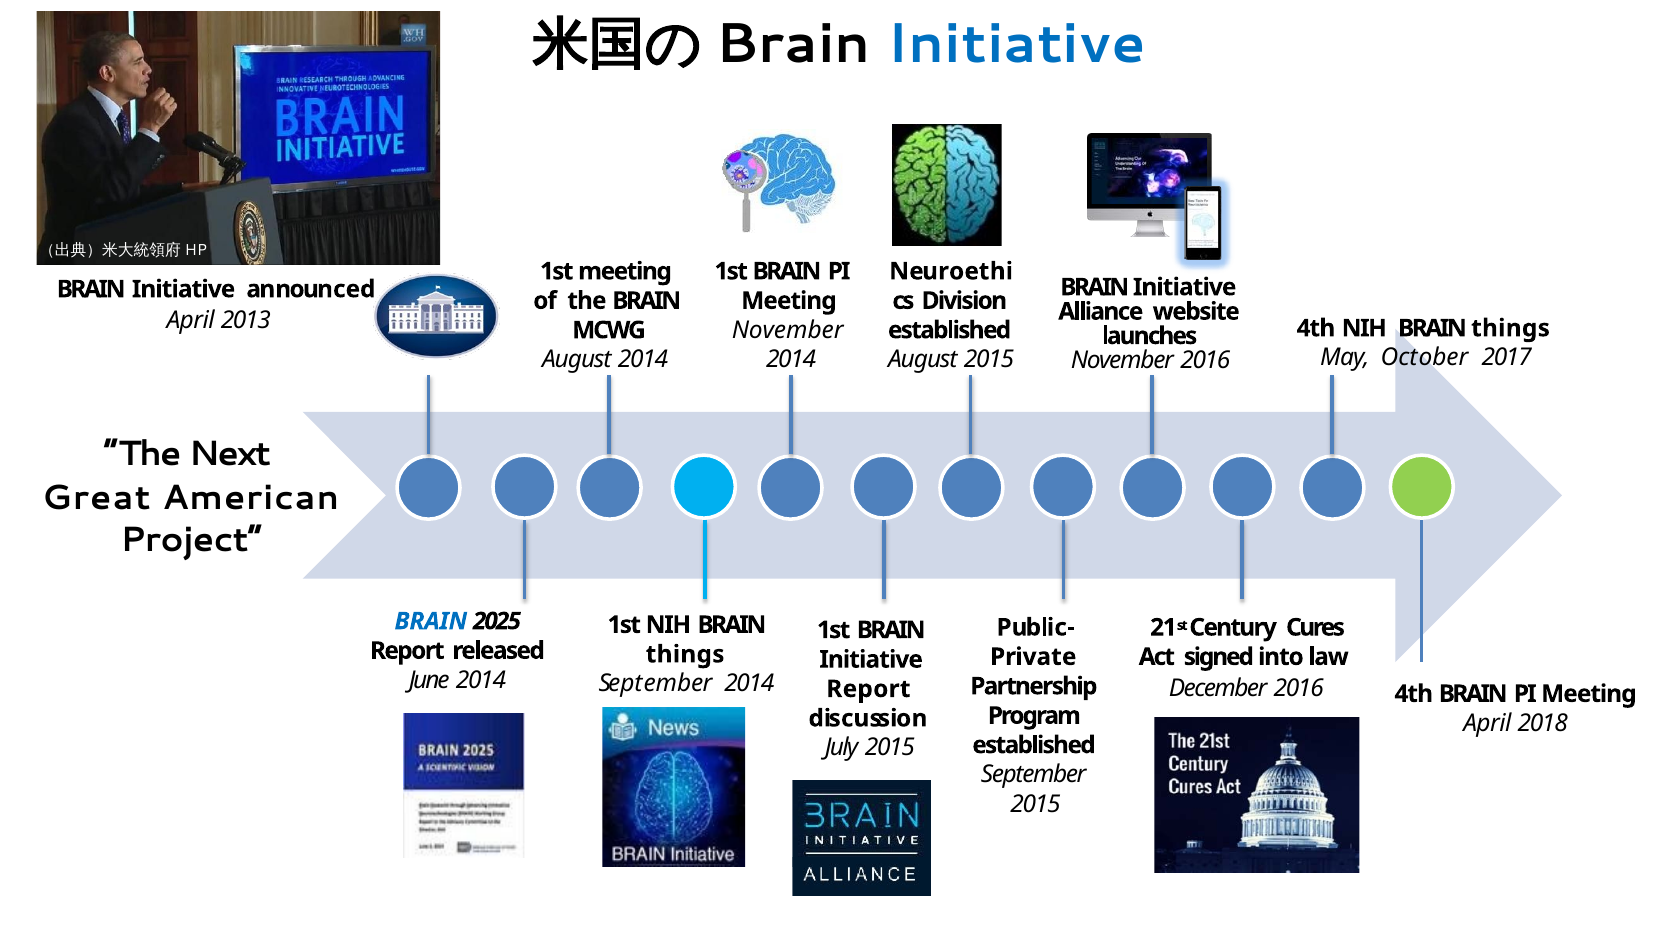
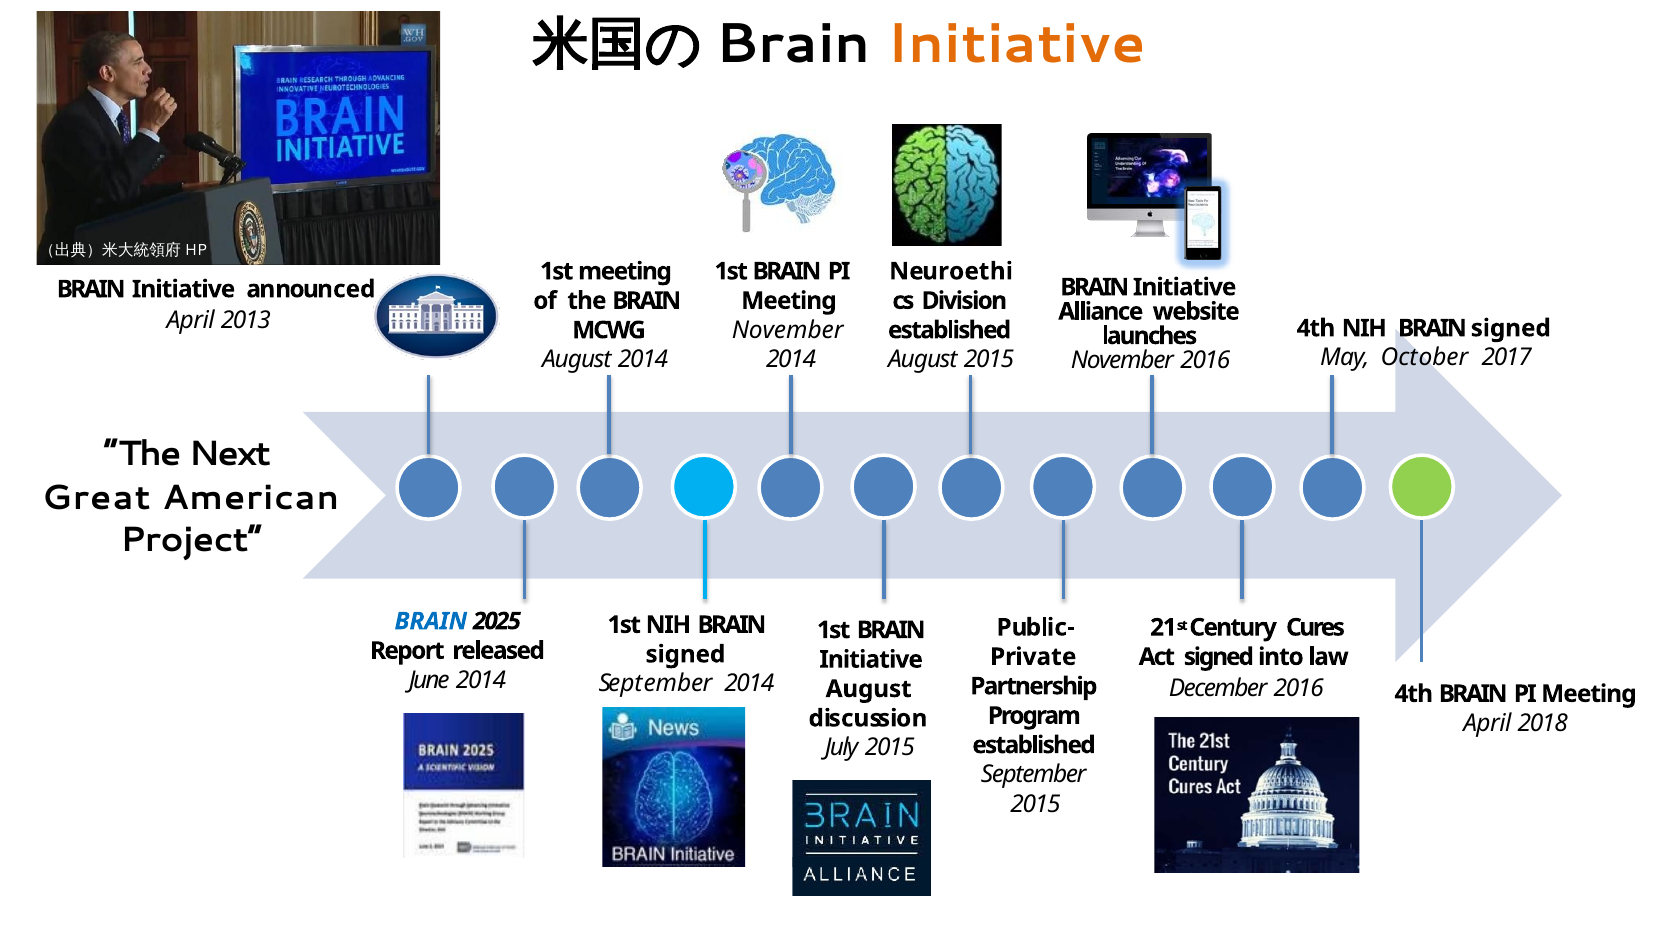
Initiative at (1016, 44) colour: blue -> orange
4th NIH BRAIN things: things -> signed
things at (685, 654): things -> signed
Report at (868, 689): Report -> August
